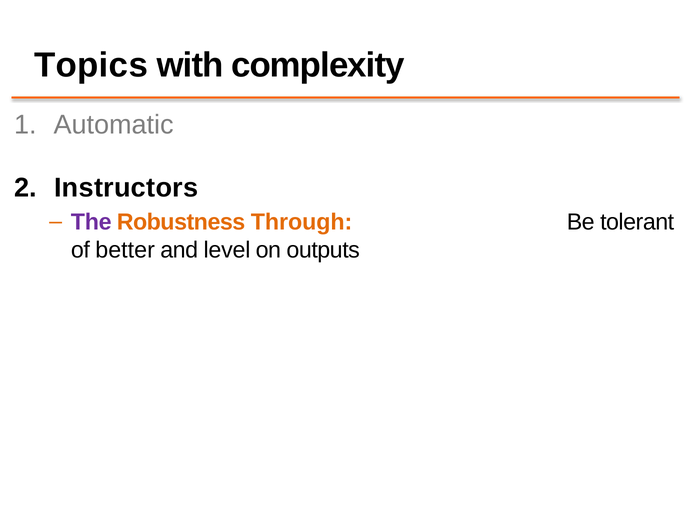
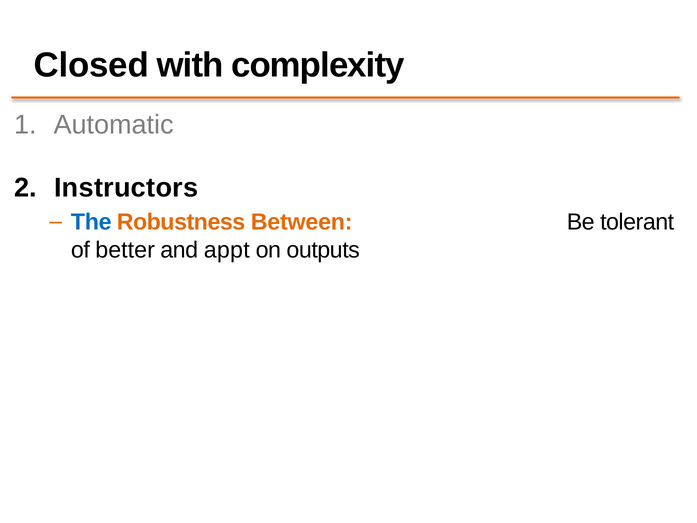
Topics: Topics -> Closed
The colour: purple -> blue
Through: Through -> Between
level: level -> appt
